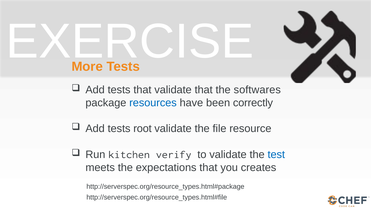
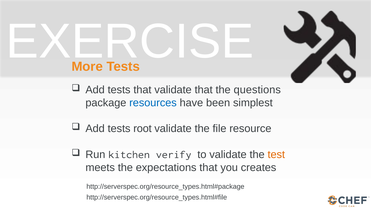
softwares: softwares -> questions
correctly: correctly -> simplest
test colour: blue -> orange
